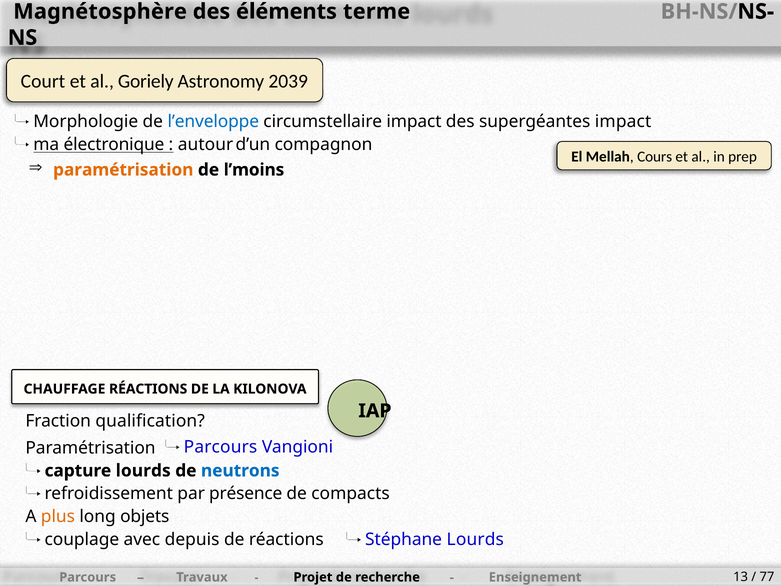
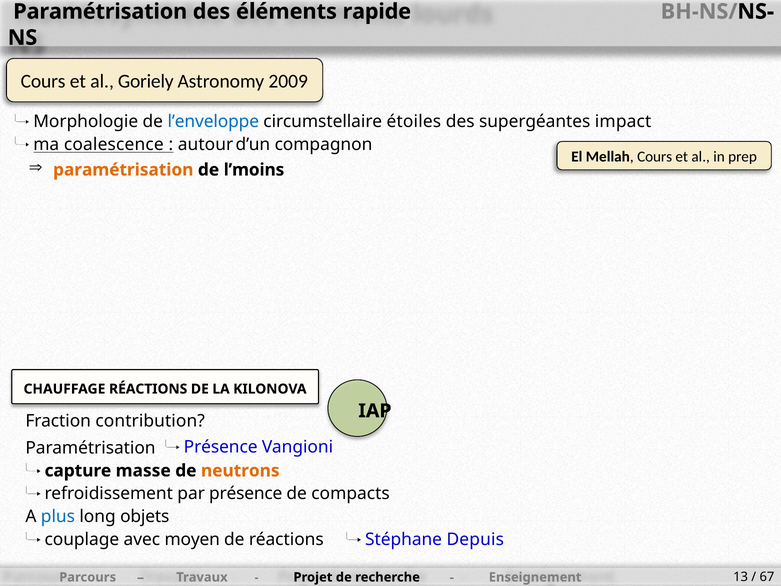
Magnétosphère at (100, 12): Magnétosphère -> Paramétrisation
terme: terme -> rapide
Court at (43, 81): Court -> Cours
2039: 2039 -> 2009
circumstellaire impact: impact -> étoiles
électronique: électronique -> coalescence
qualification: qualification -> contribution
Parcours at (221, 447): Parcours -> Présence
capture lourds: lourds -> masse
neutrons colour: blue -> orange
plus colour: orange -> blue
depuis: depuis -> moyen
Stéphane Lourds: Lourds -> Depuis
77: 77 -> 67
